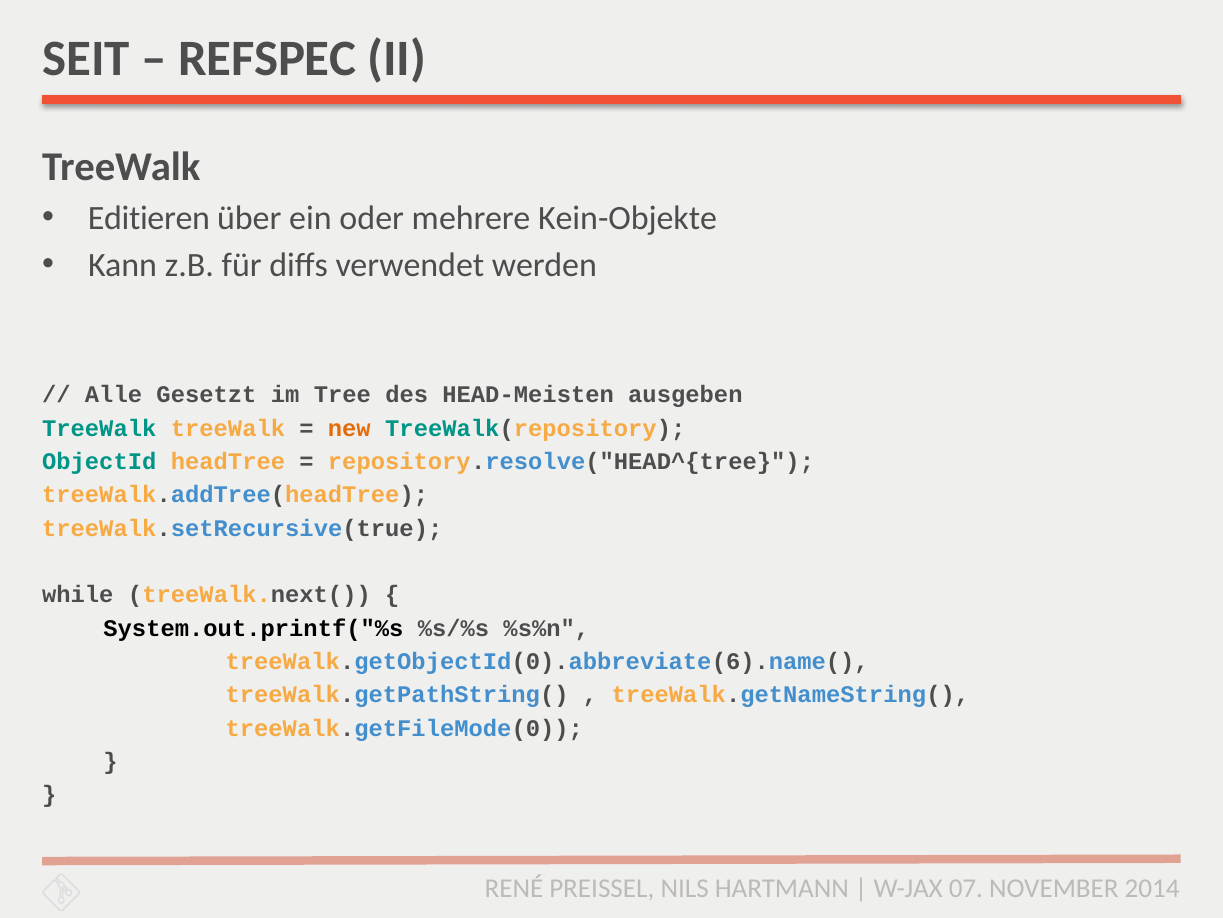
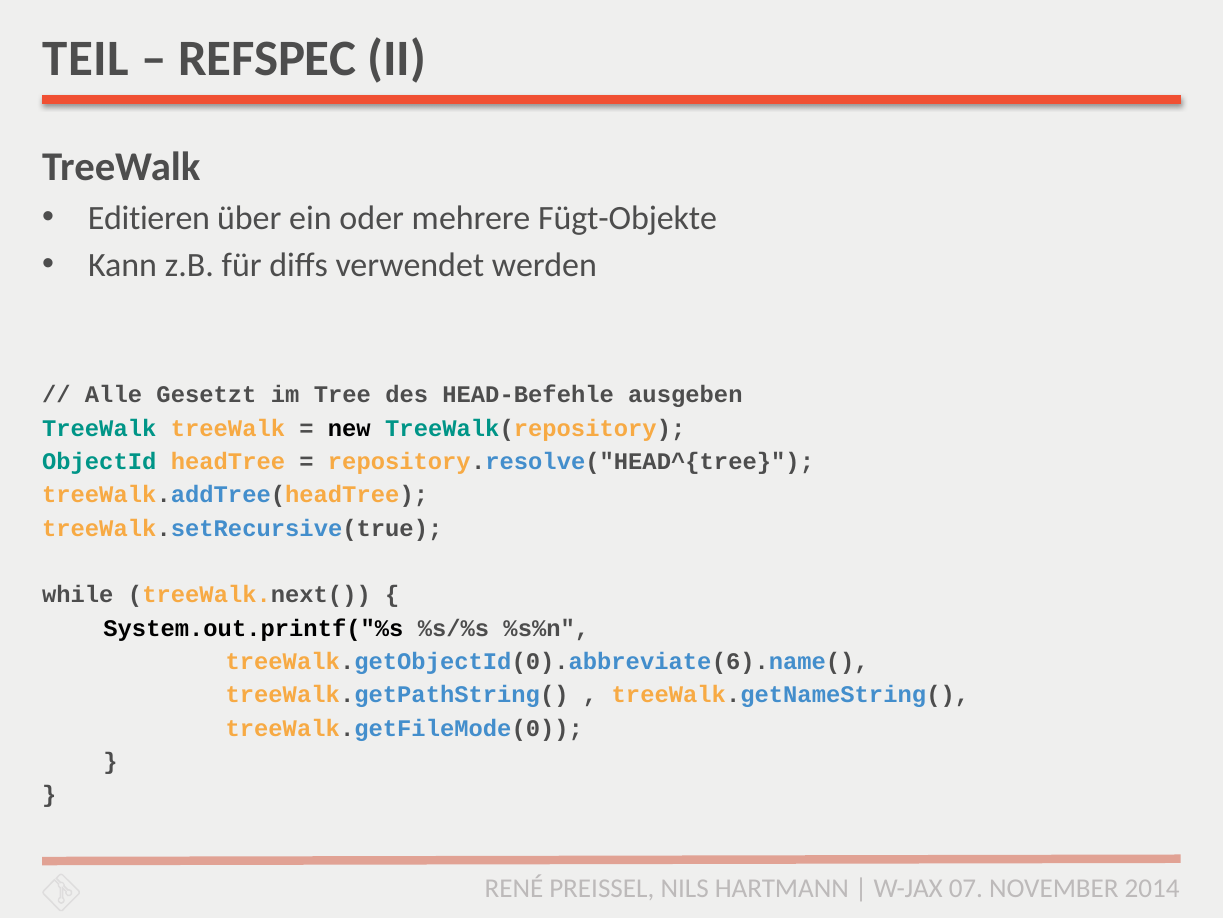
SEIT: SEIT -> TEIL
Kein-Objekte: Kein-Objekte -> Fügt-Objekte
HEAD-Meisten: HEAD-Meisten -> HEAD-Befehle
new colour: orange -> black
